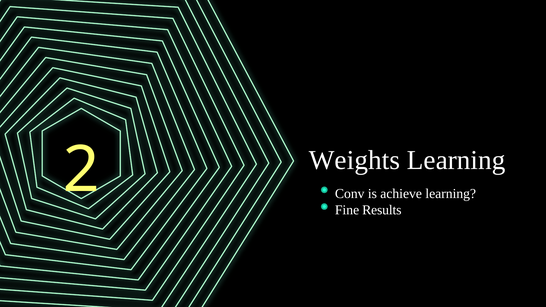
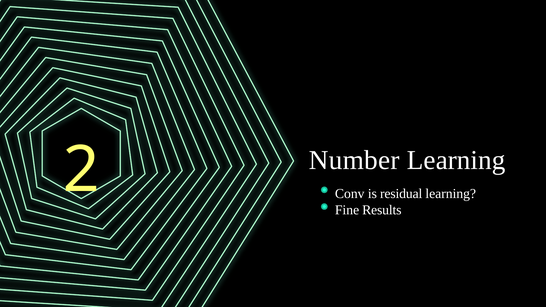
Weights: Weights -> Number
achieve: achieve -> residual
